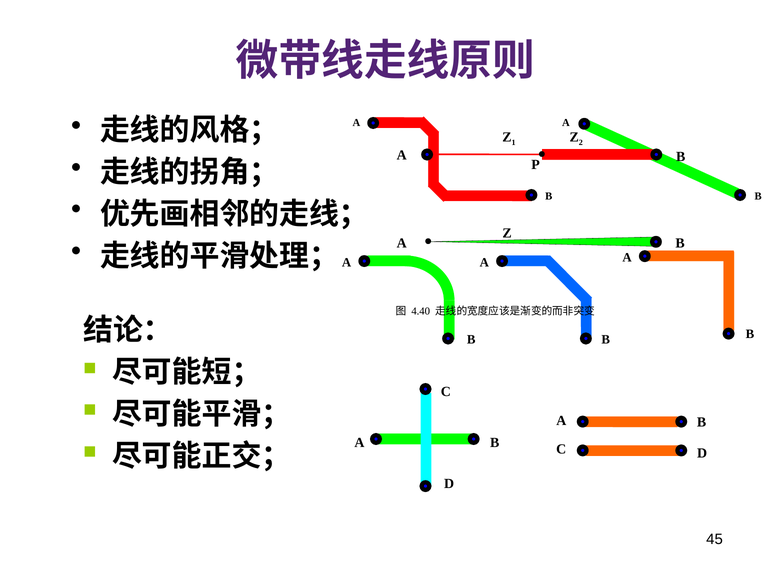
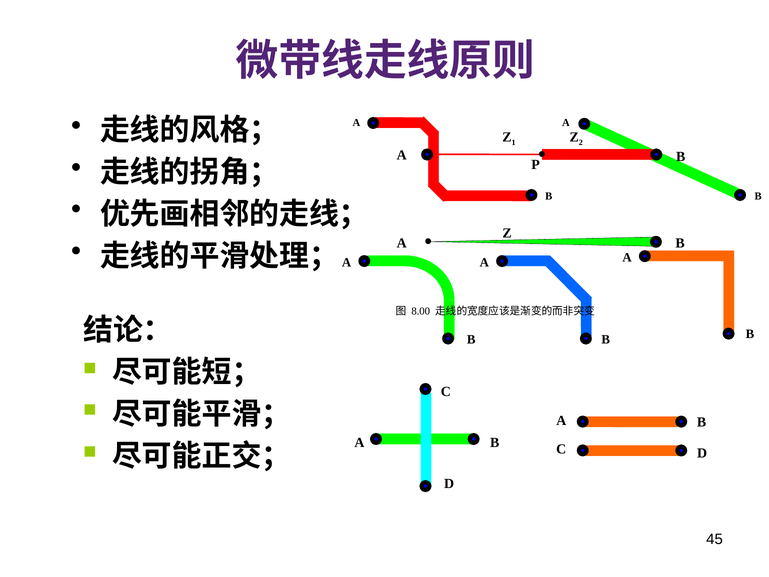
4.40: 4.40 -> 8.00
